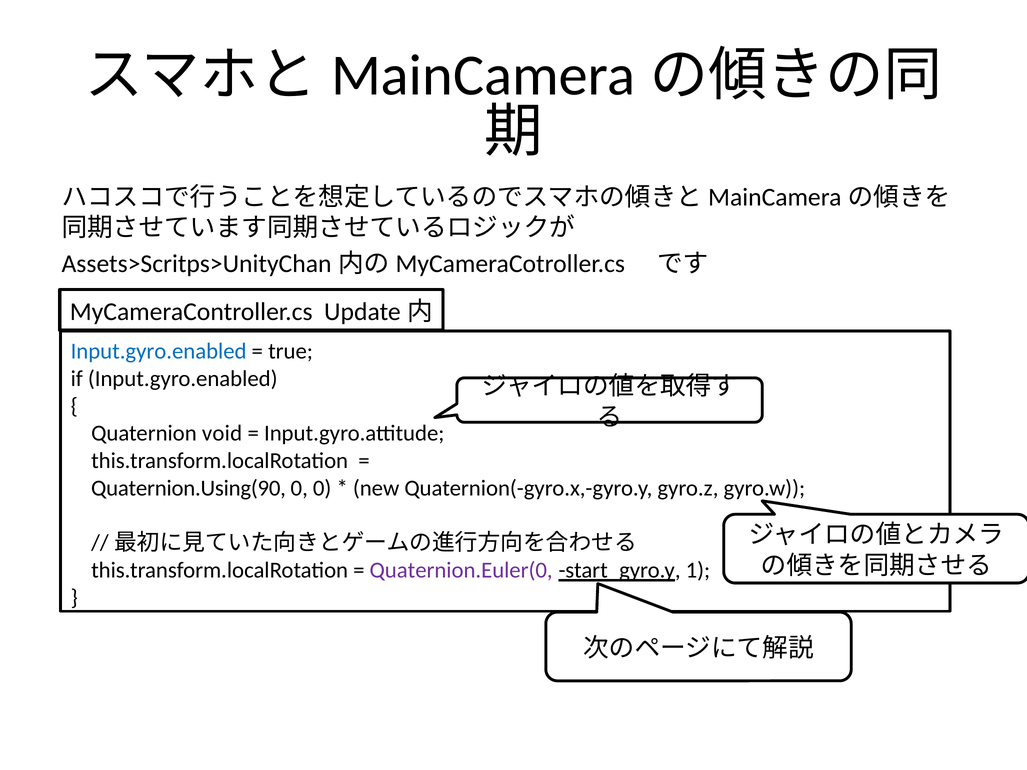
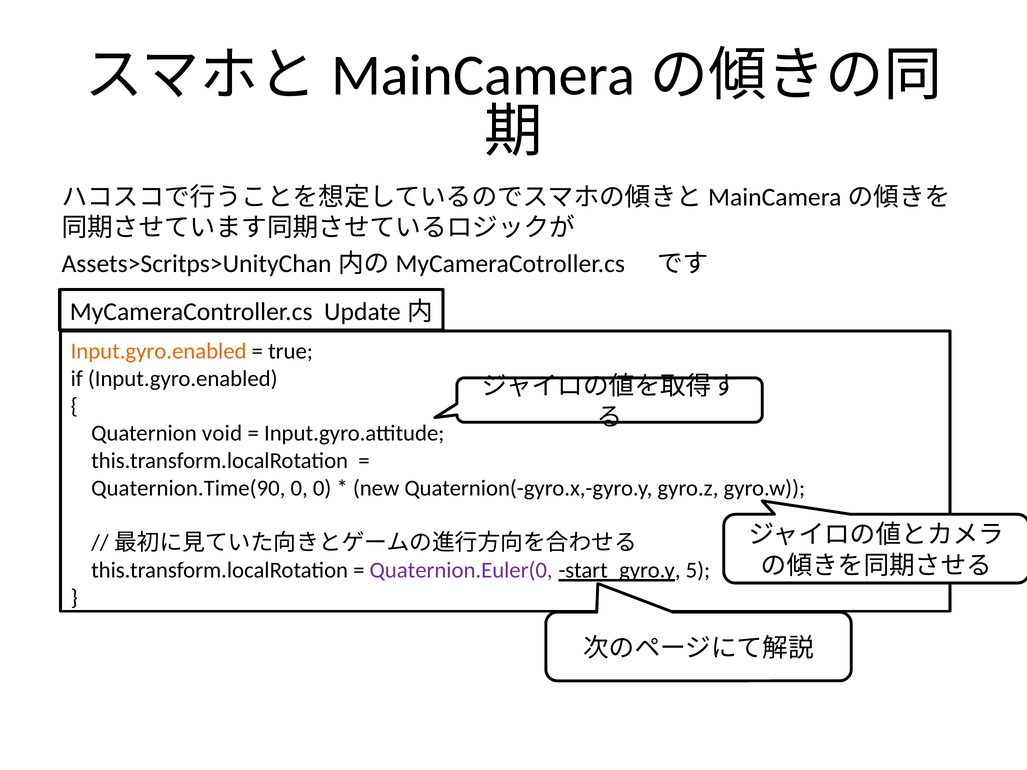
Input.gyro.enabled at (159, 351) colour: blue -> orange
Quaternion.Using(90: Quaternion.Using(90 -> Quaternion.Time(90
1: 1 -> 5
